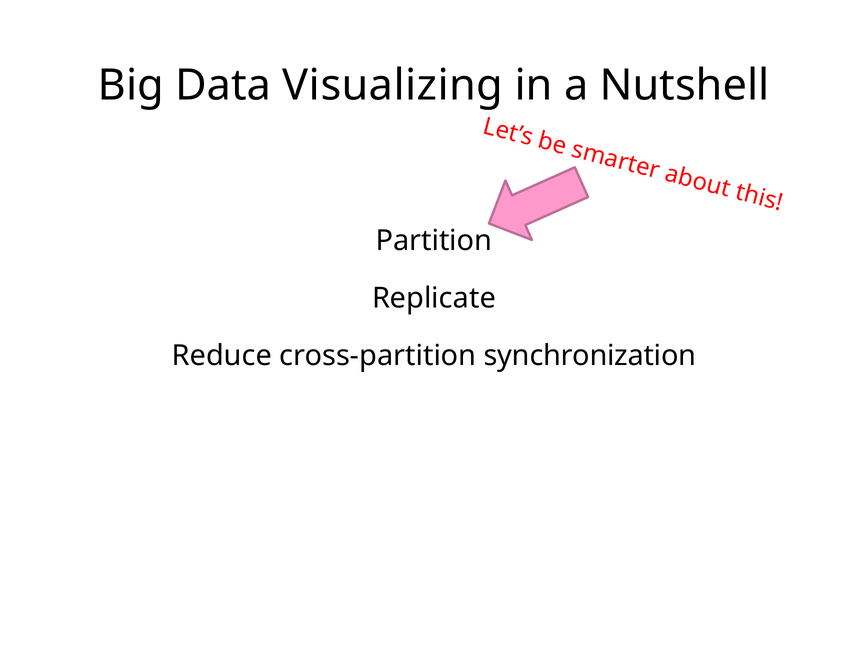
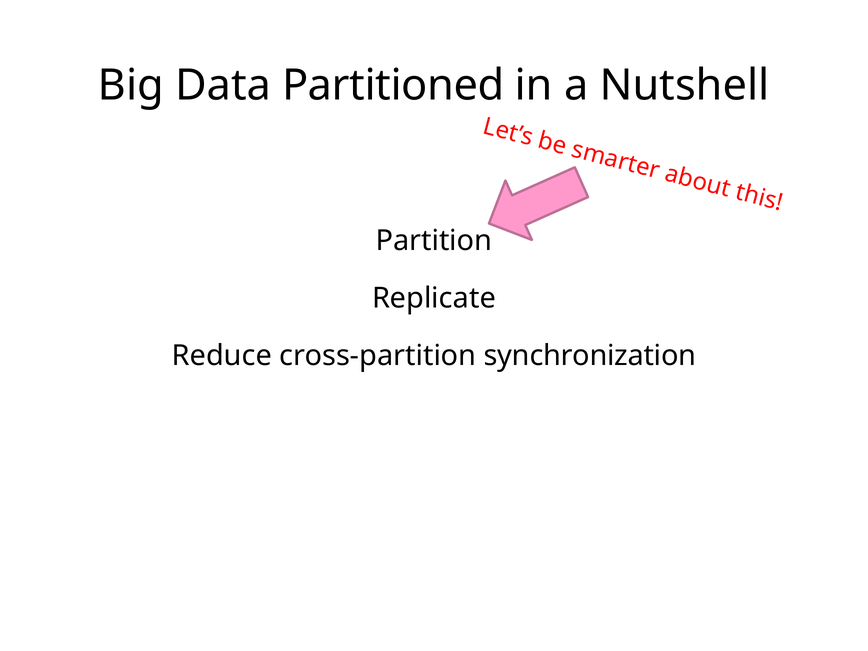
Visualizing: Visualizing -> Partitioned
